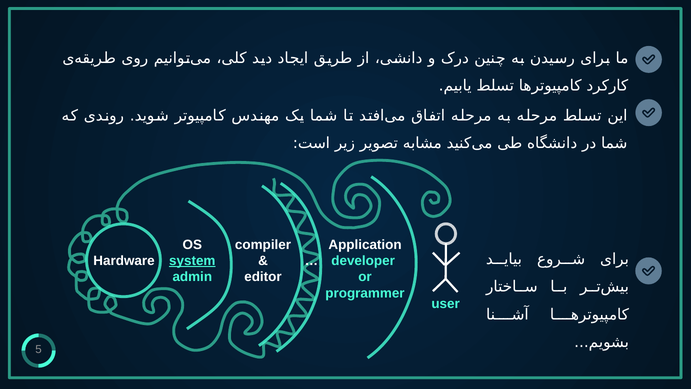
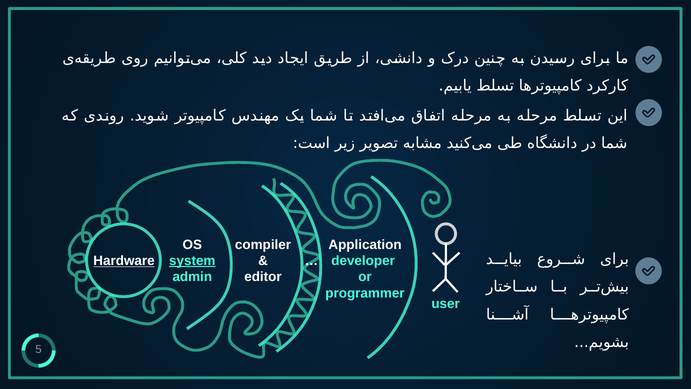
Hardware underline: none -> present
